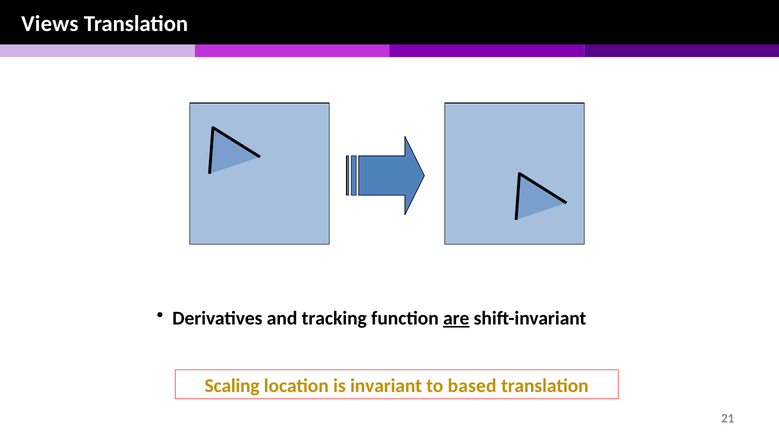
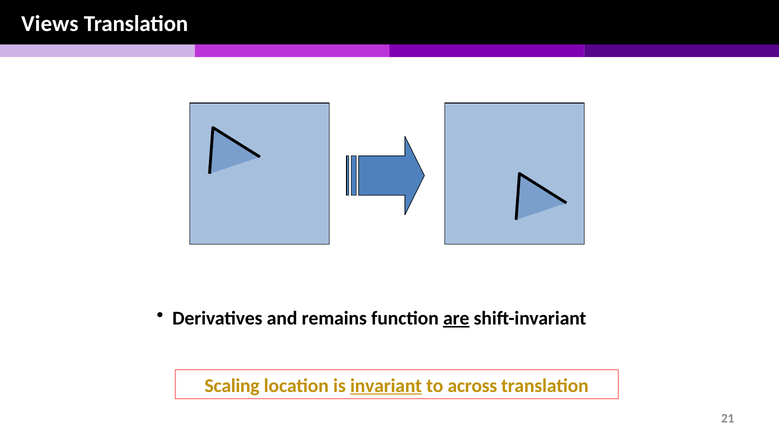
tracking: tracking -> remains
invariant underline: none -> present
based: based -> across
